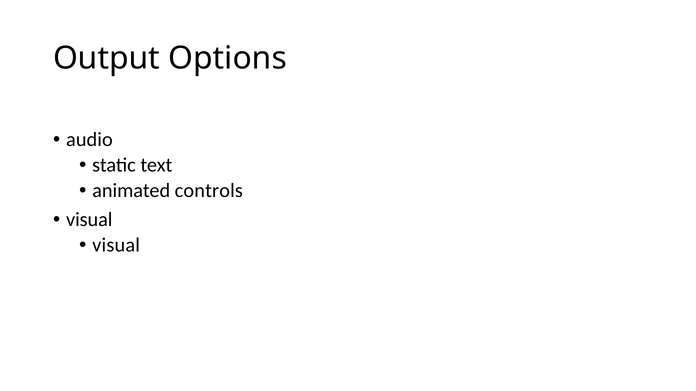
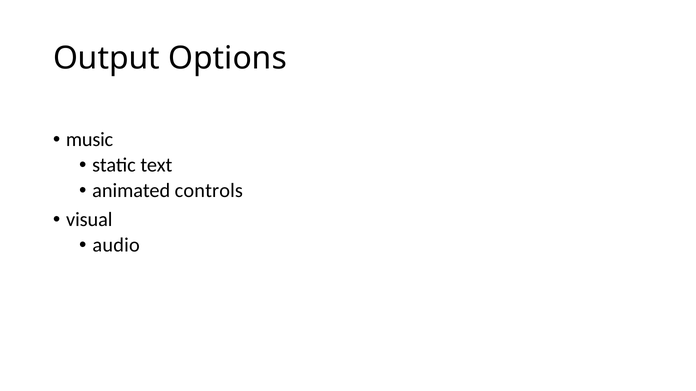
audio: audio -> music
visual at (116, 246): visual -> audio
